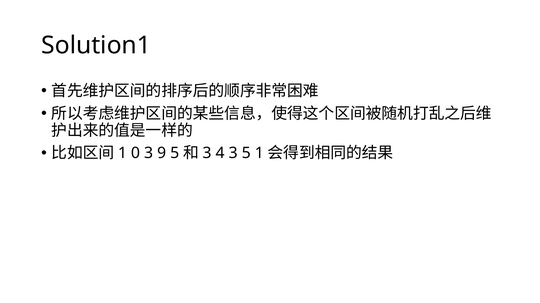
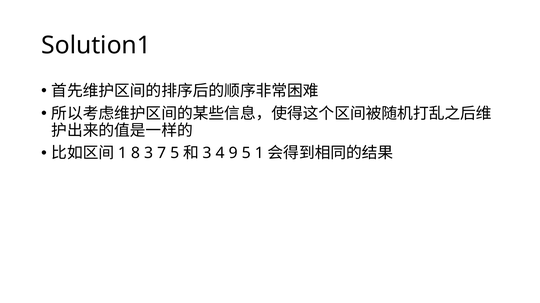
0: 0 -> 8
9: 9 -> 7
4 3: 3 -> 9
